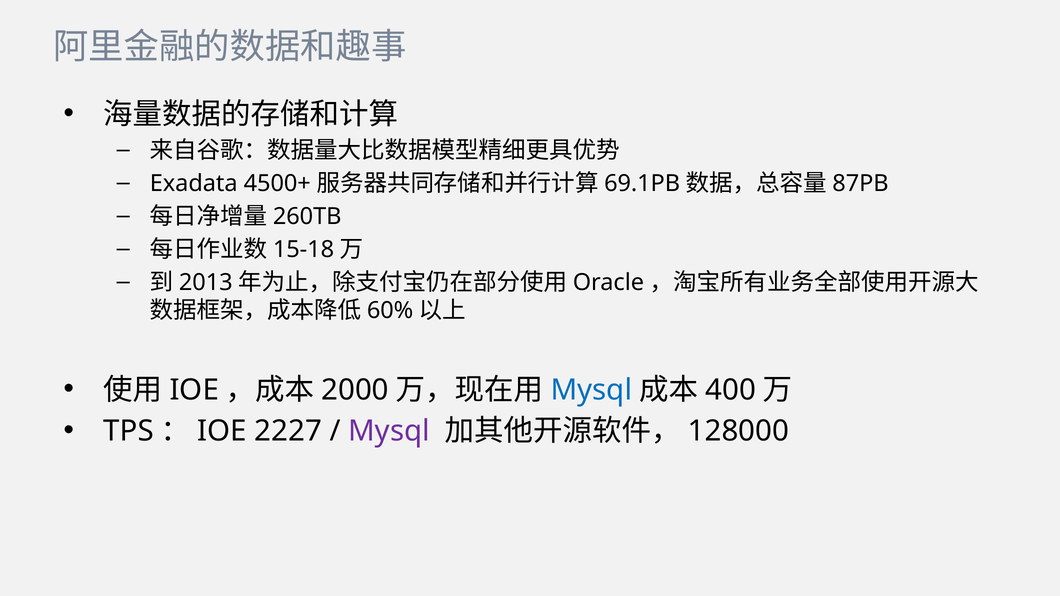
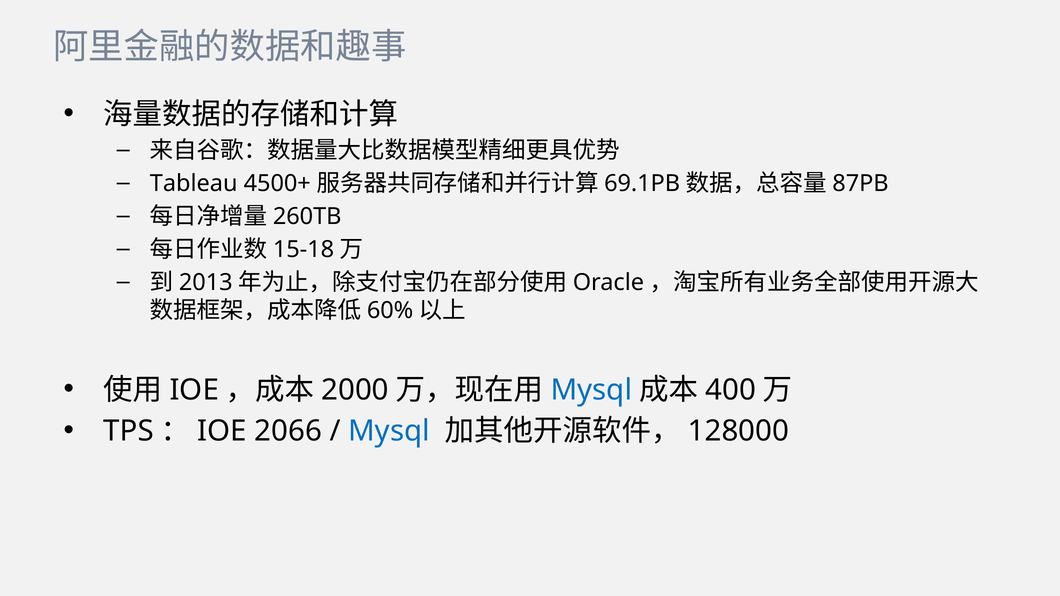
Exadata: Exadata -> Tableau
2227: 2227 -> 2066
Mysql at (389, 431) colour: purple -> blue
